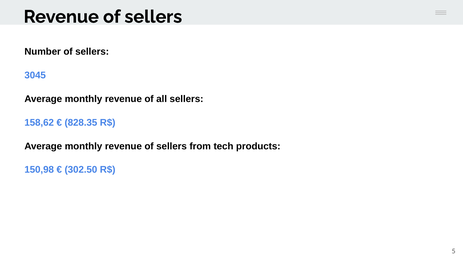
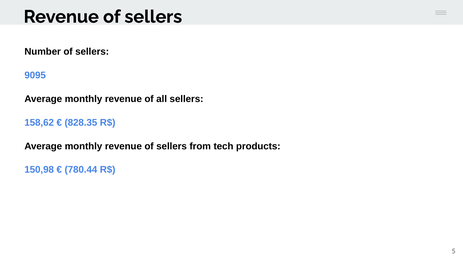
3045: 3045 -> 9095
302.50: 302.50 -> 780.44
